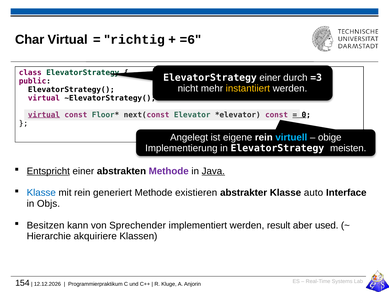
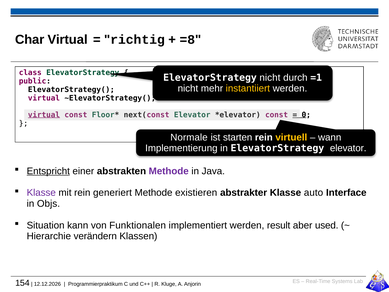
=6: =6 -> =8
ElevatorStrategy einer: einer -> nicht
=3: =3 -> =1
Angelegt: Angelegt -> Normale
eigene: eigene -> starten
virtuell colour: light blue -> yellow
obige: obige -> wann
ElevatorStrategy meisten: meisten -> elevator
Java underline: present -> none
Klasse at (41, 193) colour: blue -> purple
Besitzen: Besitzen -> Situation
Sprechender: Sprechender -> Funktionalen
akquiriere: akquiriere -> verändern
